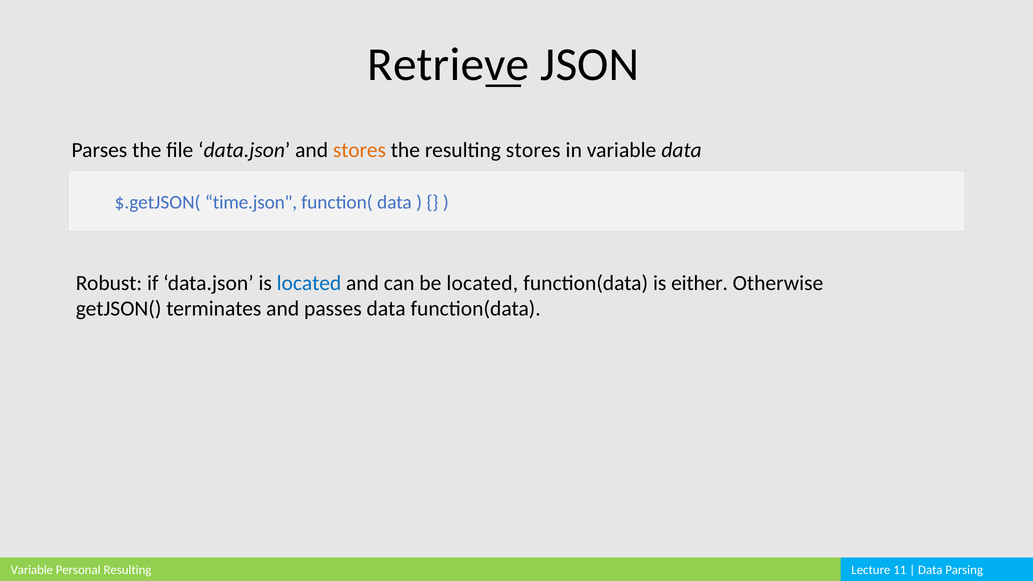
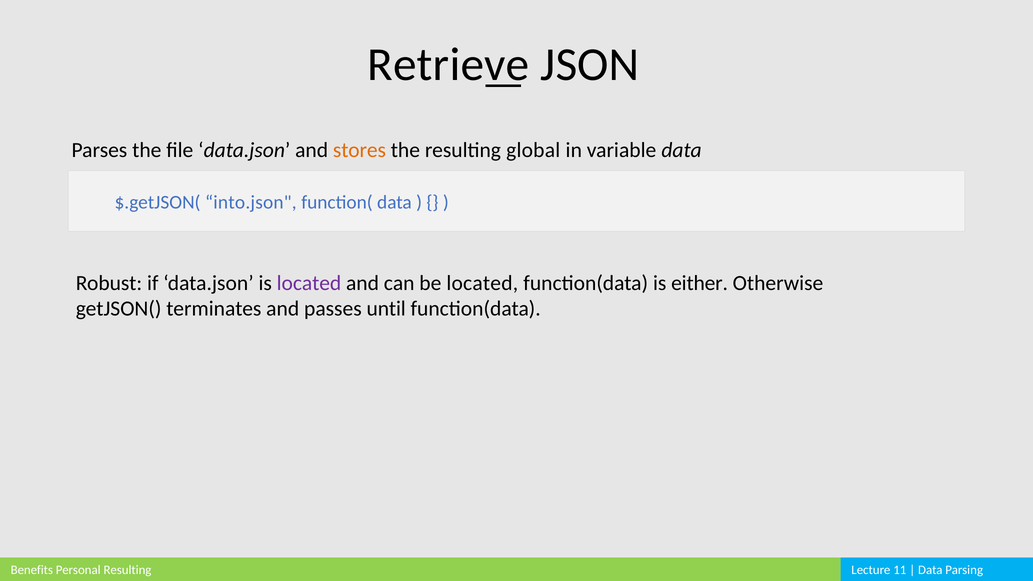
resulting stores: stores -> global
time.json: time.json -> into.json
located at (309, 283) colour: blue -> purple
passes data: data -> until
Variable at (32, 570): Variable -> Benefits
